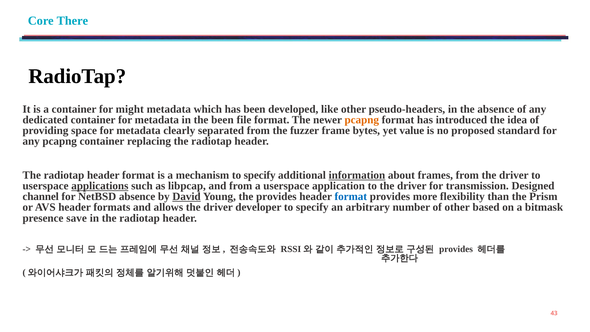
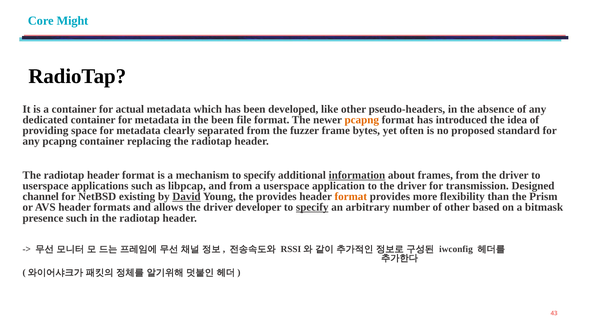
There: There -> Might
might: might -> actual
value: value -> often
applications underline: present -> none
NetBSD absence: absence -> existing
format at (351, 197) colour: blue -> orange
specify at (312, 207) underline: none -> present
presence save: save -> such
provides at (456, 249): provides -> iwconfig
